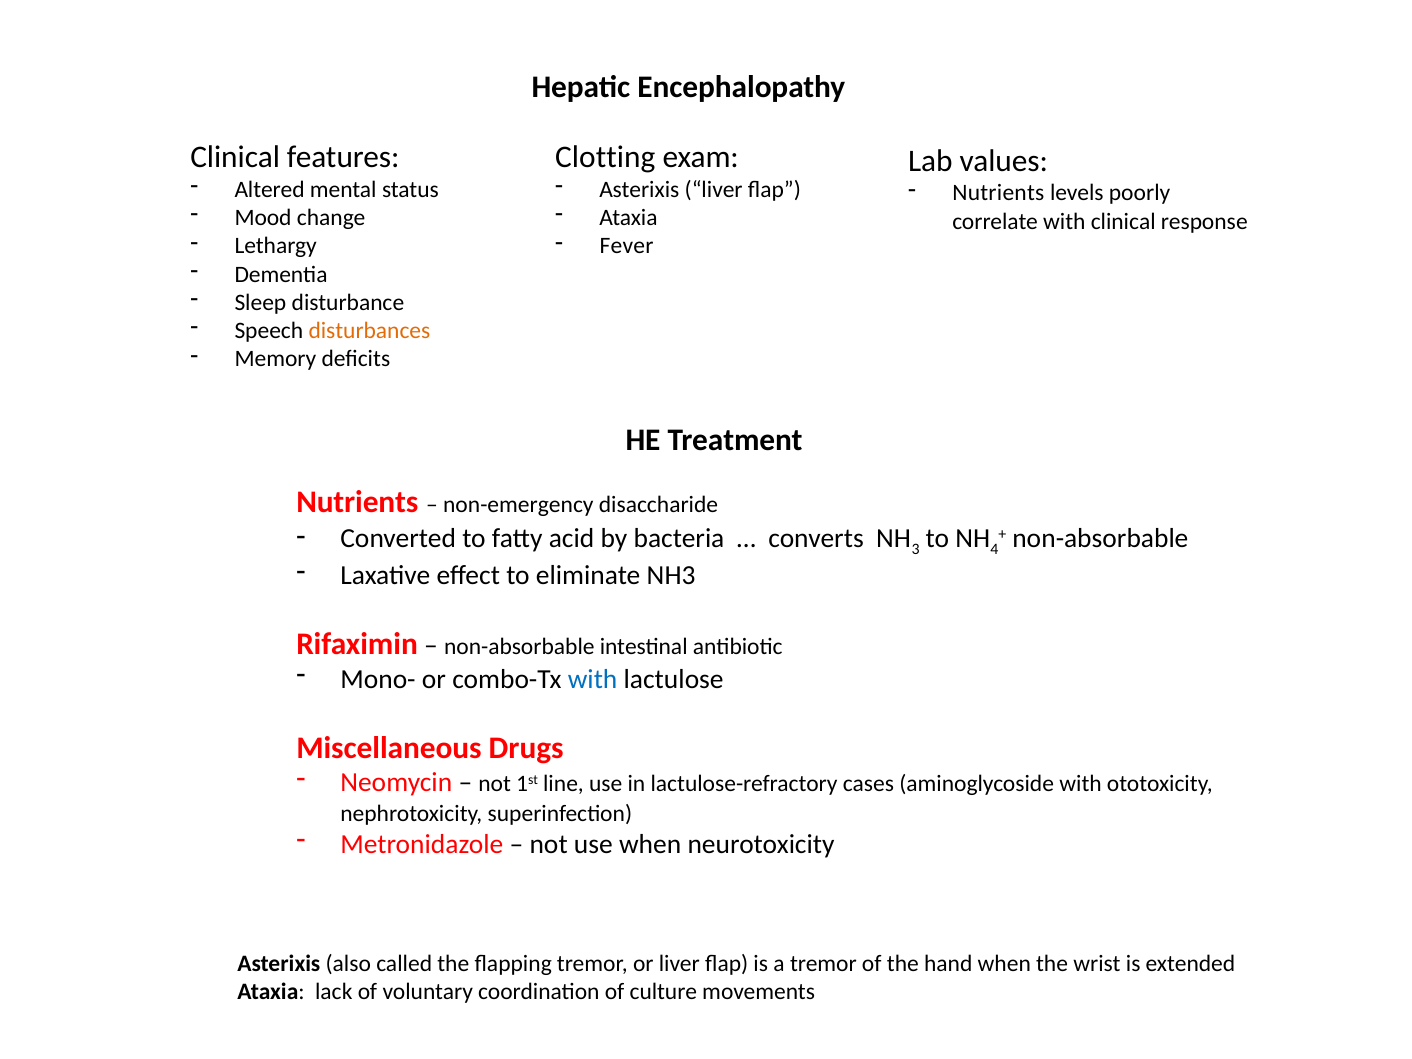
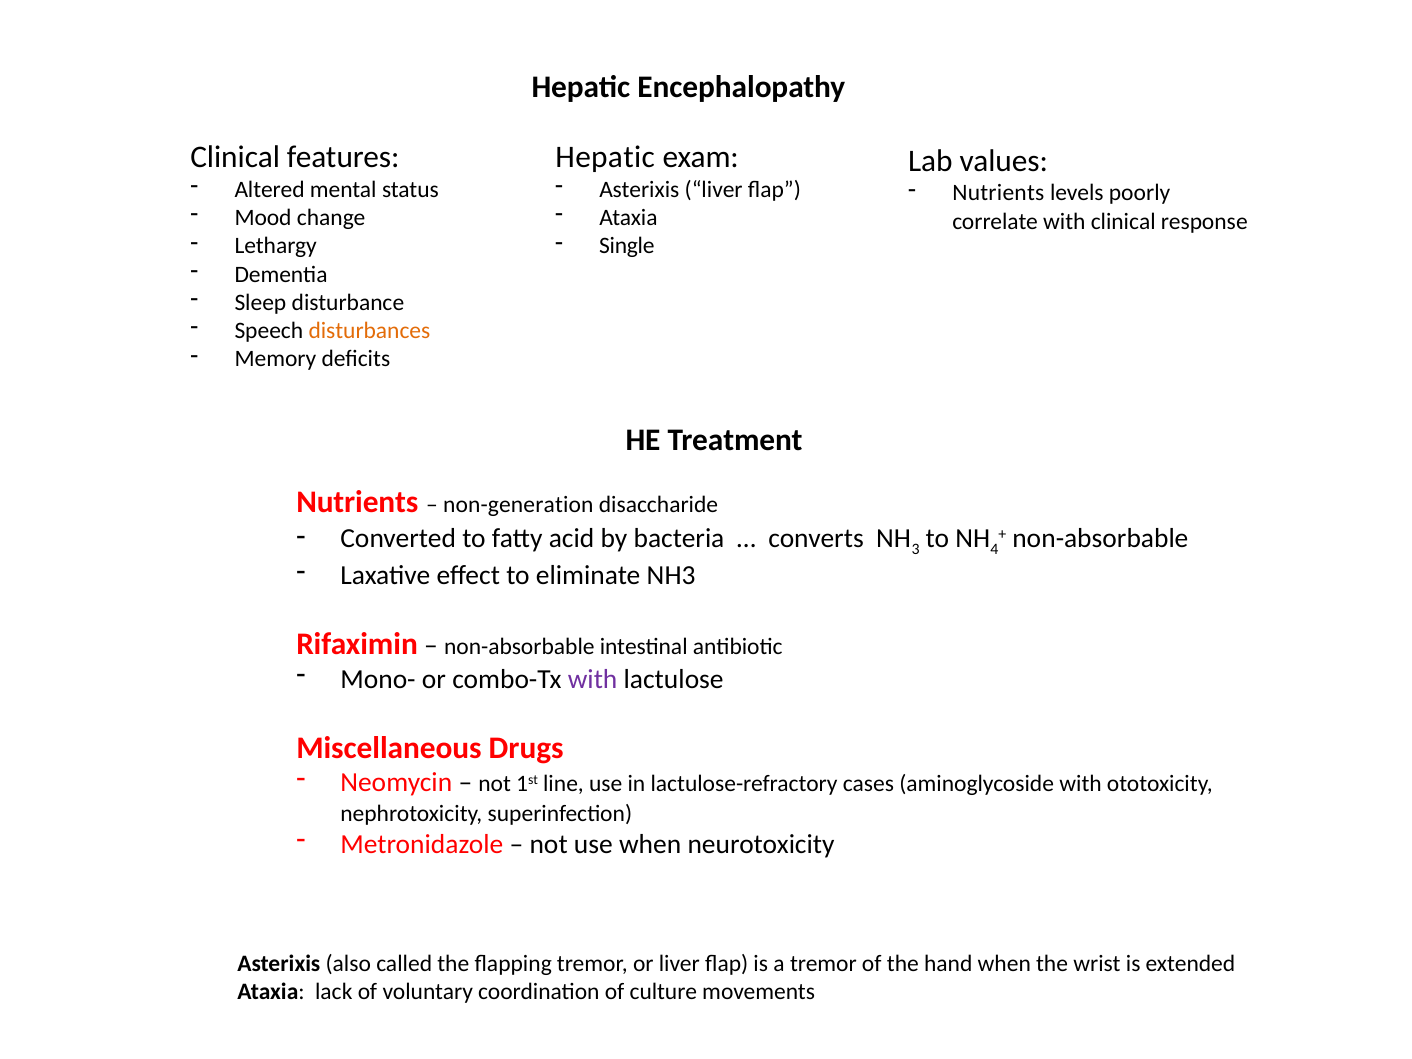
Clotting at (605, 157): Clotting -> Hepatic
Fever: Fever -> Single
non-emergency: non-emergency -> non-generation
with at (593, 679) colour: blue -> purple
